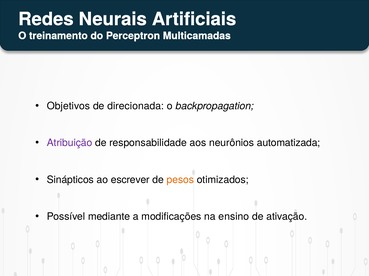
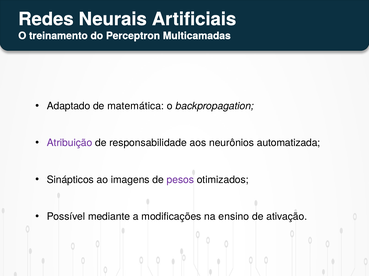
Objetivos: Objetivos -> Adaptado
direcionada: direcionada -> matemática
escrever: escrever -> imagens
pesos colour: orange -> purple
